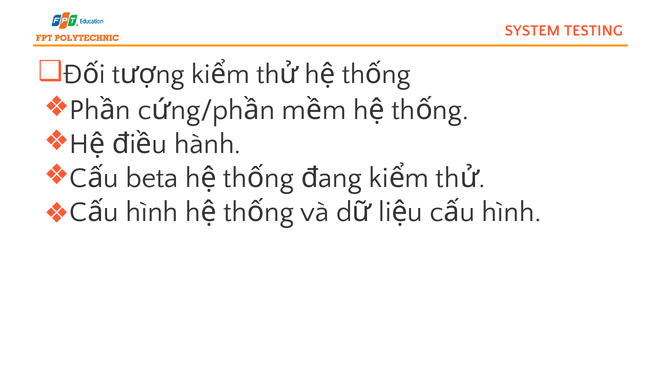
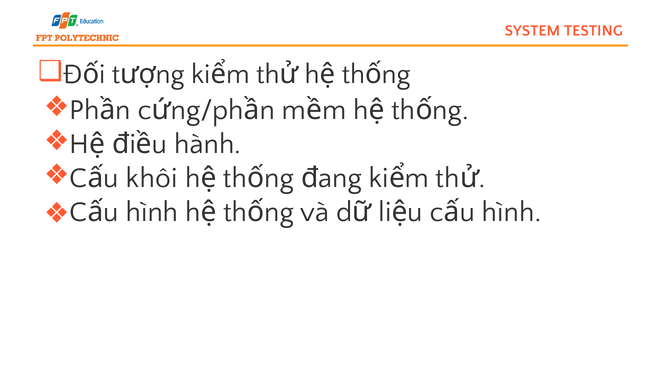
beta: beta -> khôi
